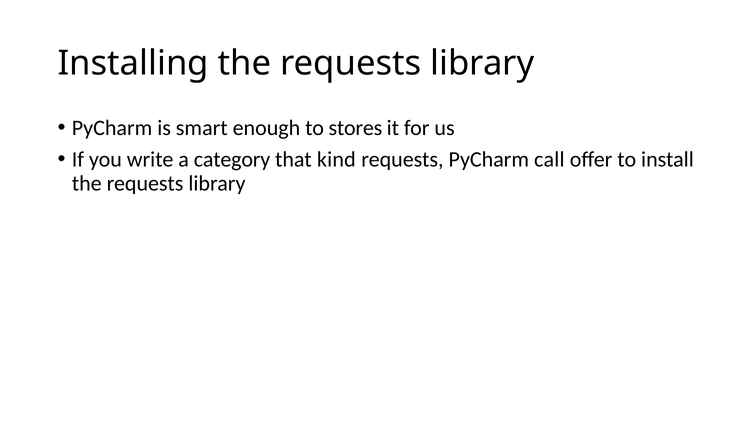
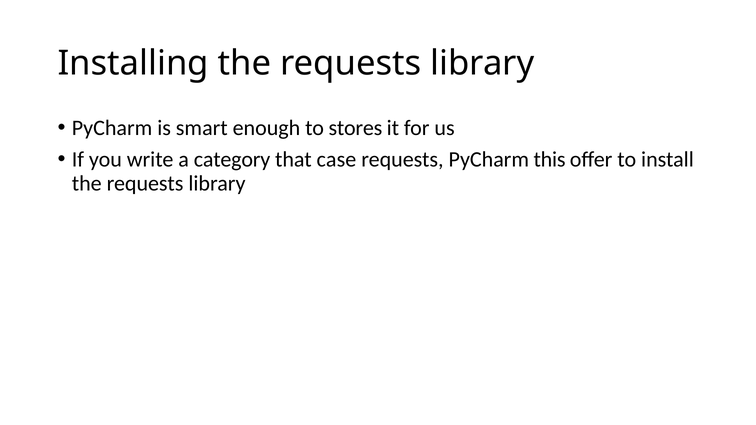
kind: kind -> case
call: call -> this
